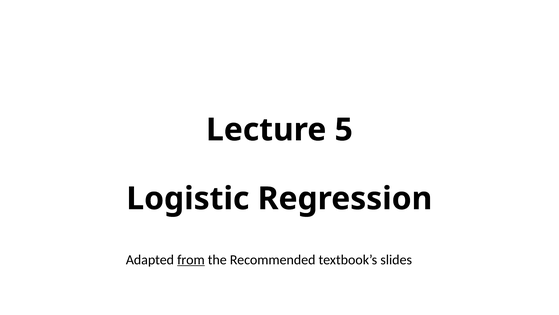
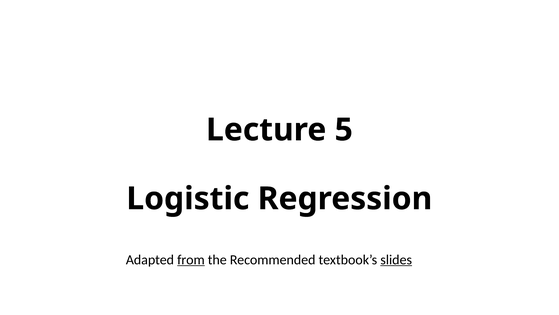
slides underline: none -> present
